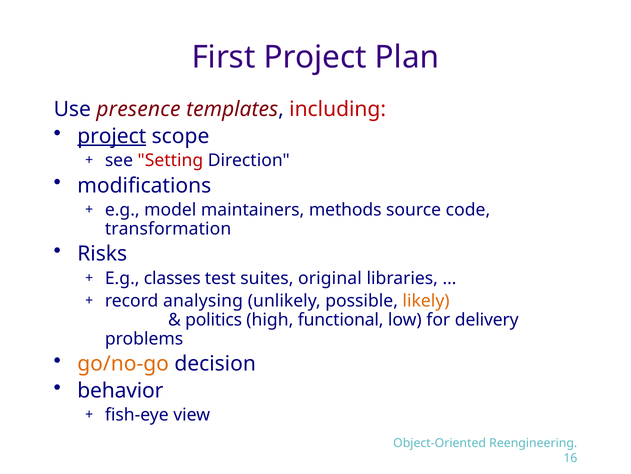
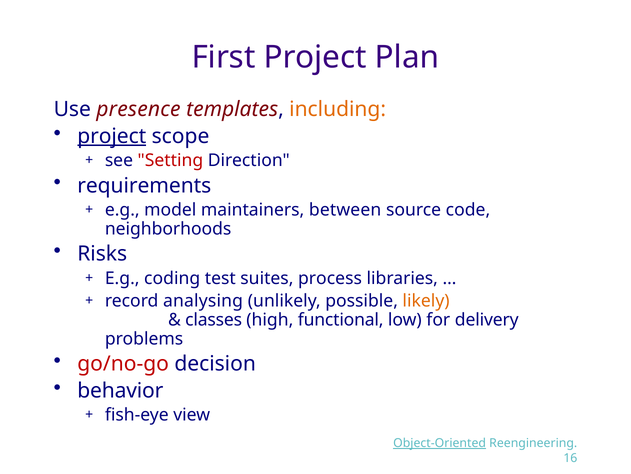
including colour: red -> orange
modifications: modifications -> requirements
methods: methods -> between
transformation: transformation -> neighborhoods
classes: classes -> coding
original: original -> process
politics: politics -> classes
go/no-go colour: orange -> red
Object-Oriented underline: none -> present
